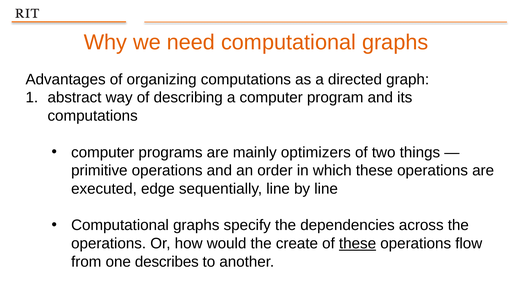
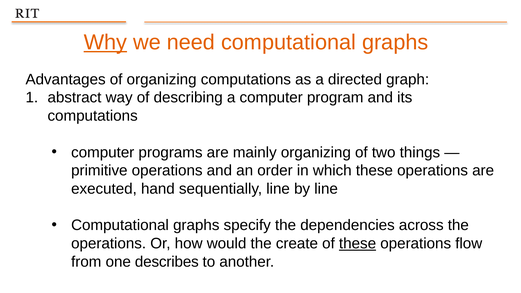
Why underline: none -> present
mainly optimizers: optimizers -> organizing
edge: edge -> hand
